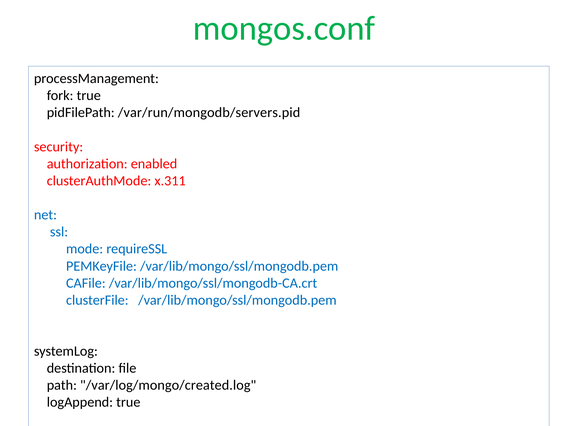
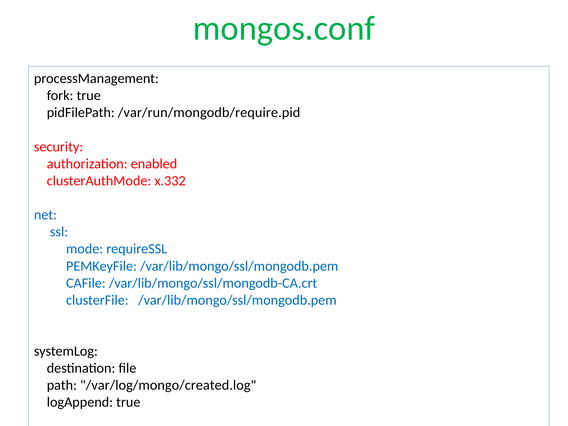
/var/run/mongodb/servers.pid: /var/run/mongodb/servers.pid -> /var/run/mongodb/require.pid
x.311: x.311 -> x.332
